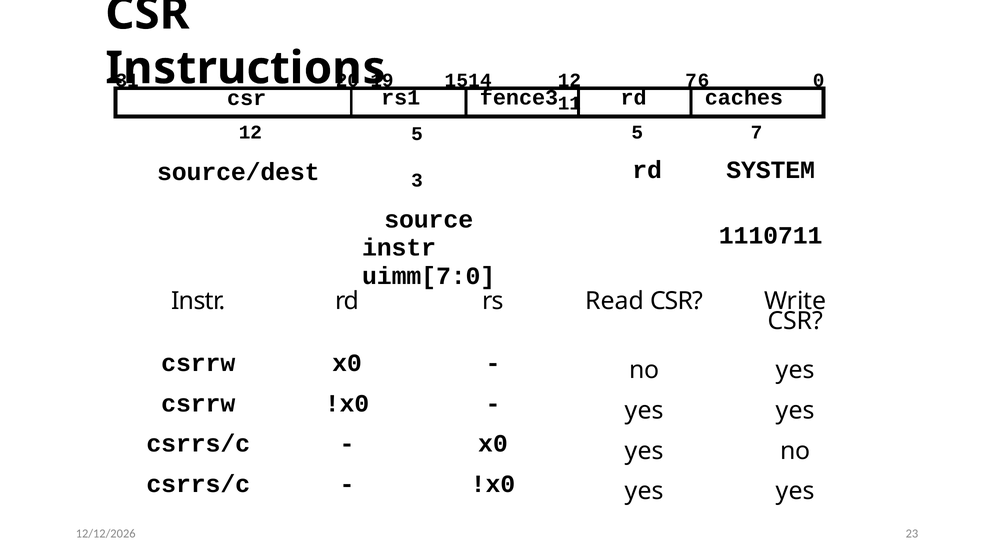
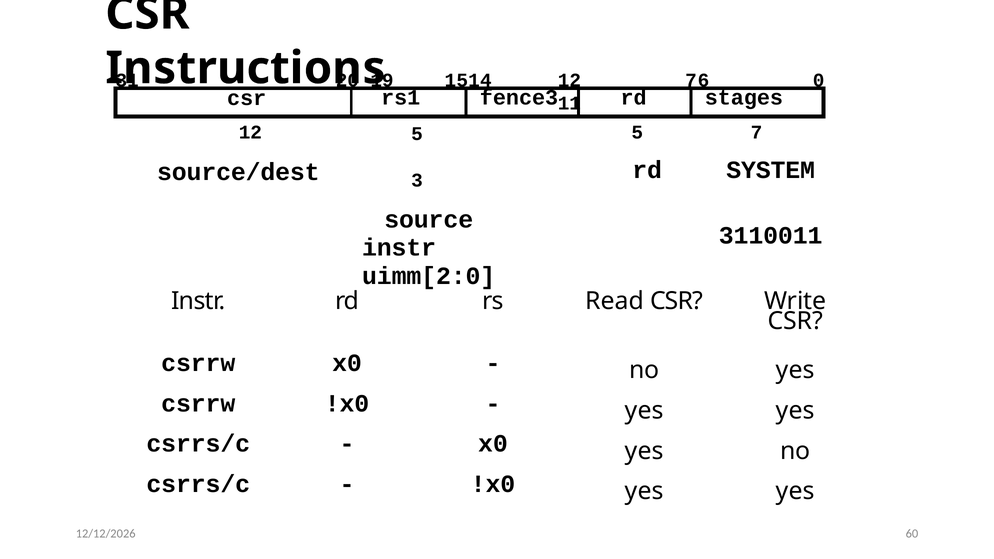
caches: caches -> stages
1110711: 1110711 -> 3110011
uimm[7:0: uimm[7:0 -> uimm[2:0
23: 23 -> 60
